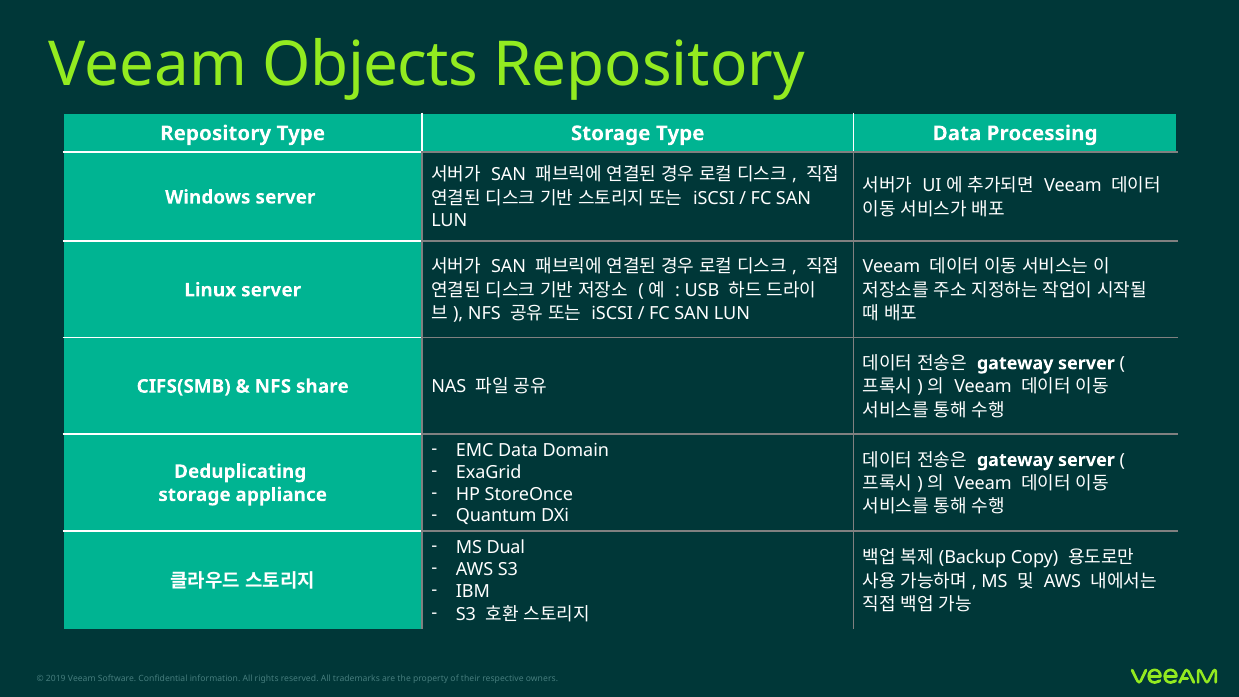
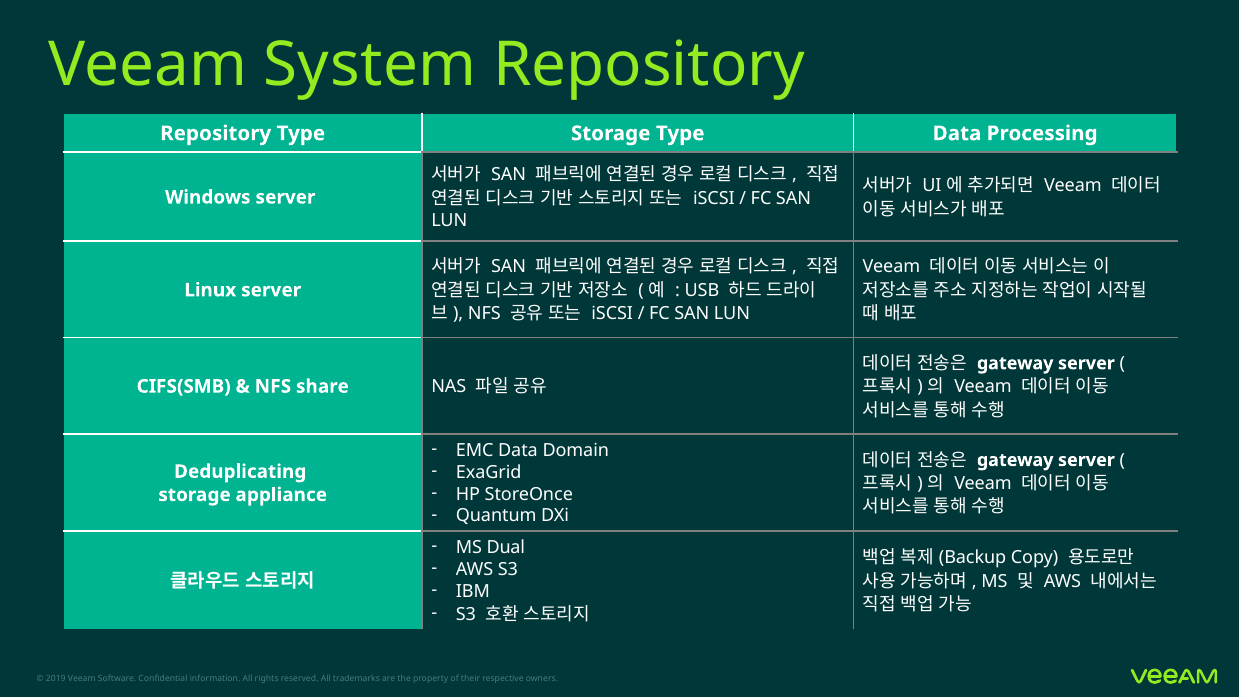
Objects: Objects -> System
